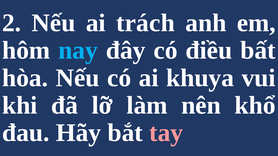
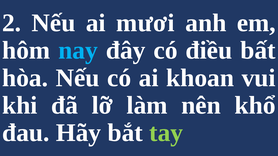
trách: trách -> mươi
khuya: khuya -> khoan
tay colour: pink -> light green
